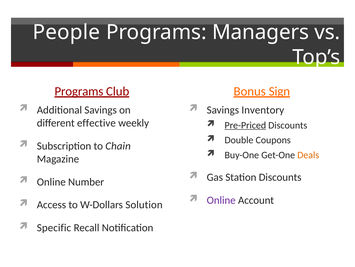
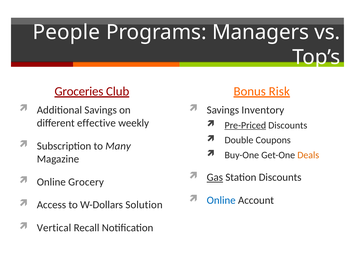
Programs at (79, 91): Programs -> Groceries
Sign: Sign -> Risk
Chain: Chain -> Many
Gas underline: none -> present
Number: Number -> Grocery
Online at (221, 200) colour: purple -> blue
Specific: Specific -> Vertical
